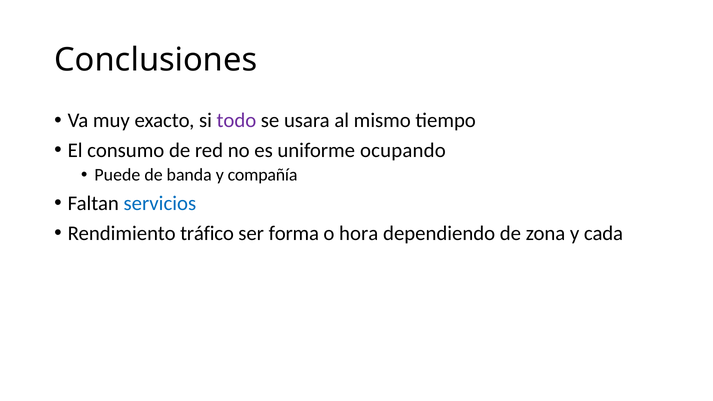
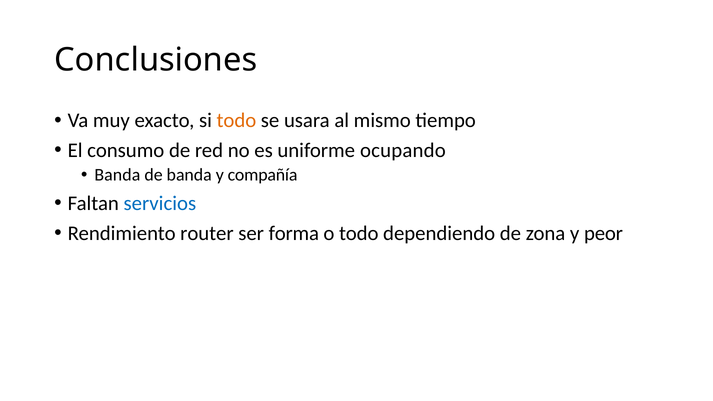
todo at (236, 121) colour: purple -> orange
Puede at (117, 175): Puede -> Banda
tráfico: tráfico -> router
o hora: hora -> todo
cada: cada -> peor
